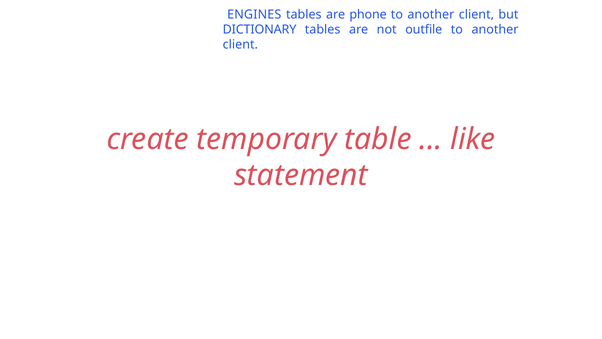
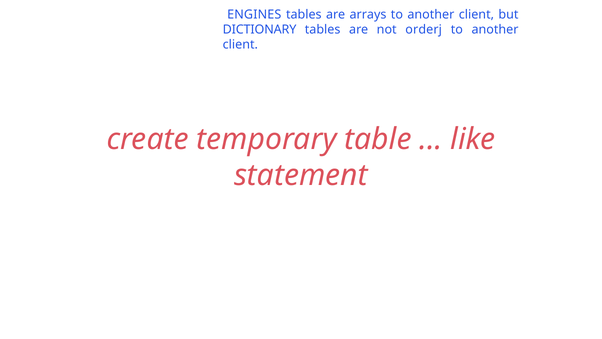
phone: phone -> arrays
outfile: outfile -> orderj
